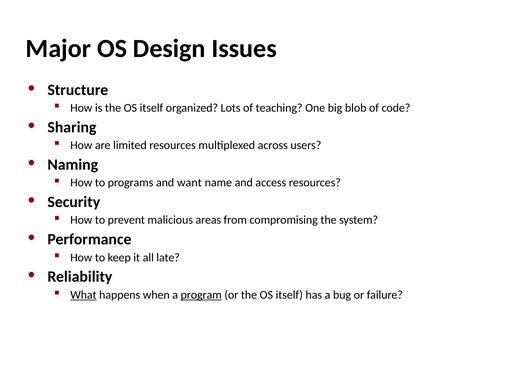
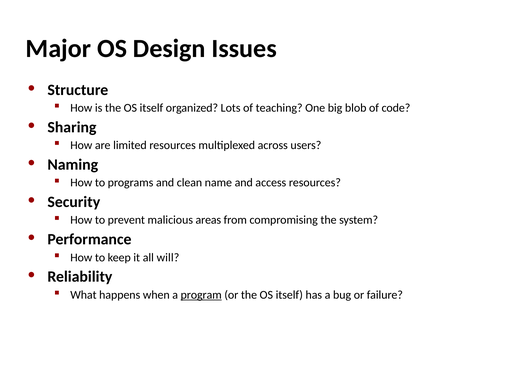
want: want -> clean
late: late -> will
What underline: present -> none
